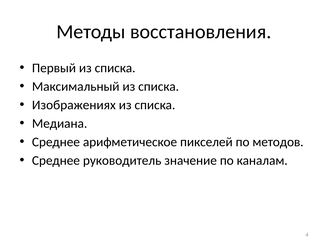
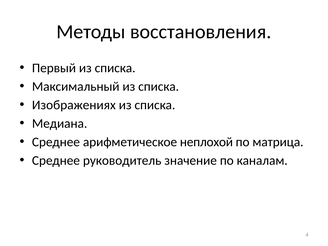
пикселей: пикселей -> неплохой
методов: методов -> матрица
